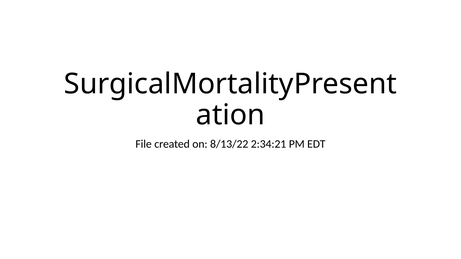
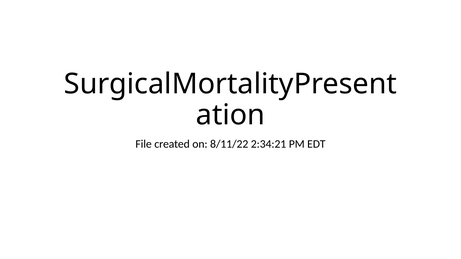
8/13/22: 8/13/22 -> 8/11/22
